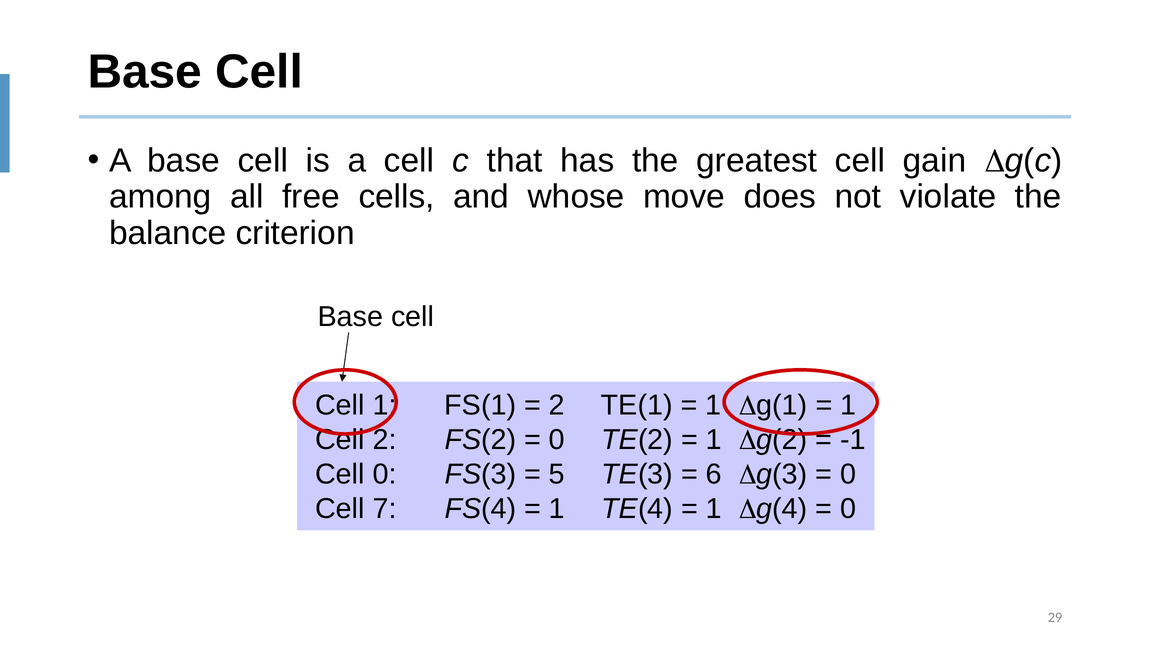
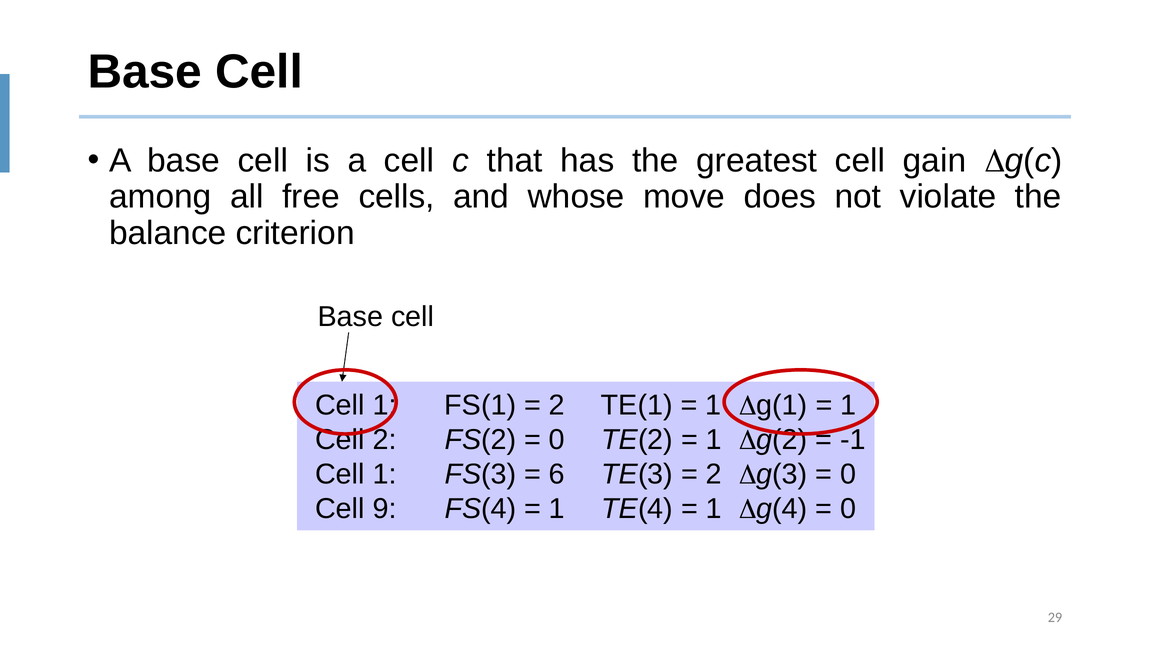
0 at (385, 474): 0 -> 1
5: 5 -> 6
6 at (714, 474): 6 -> 2
7: 7 -> 9
